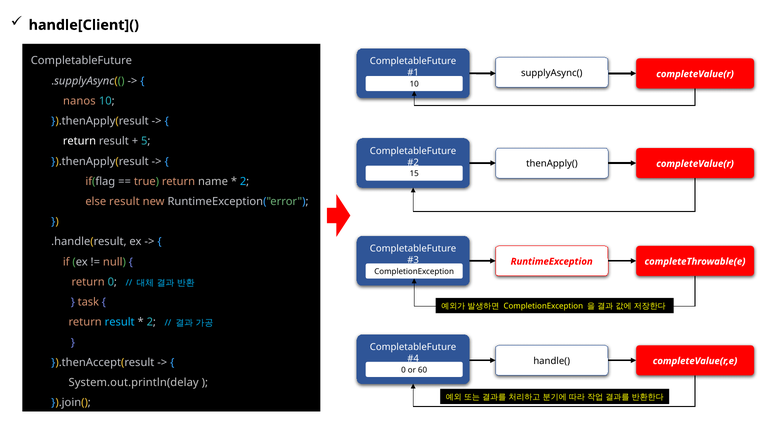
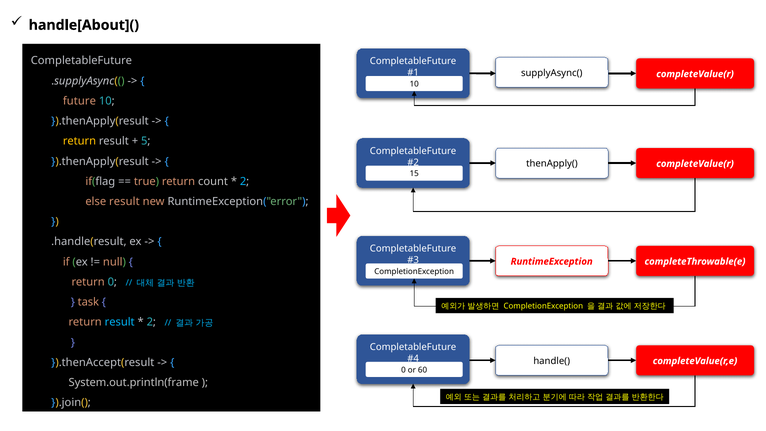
handle[Client](: handle[Client]( -> handle[About](
nanos: nanos -> future
return at (79, 141) colour: white -> yellow
name: name -> count
System.out.println(delay: System.out.println(delay -> System.out.println(frame
